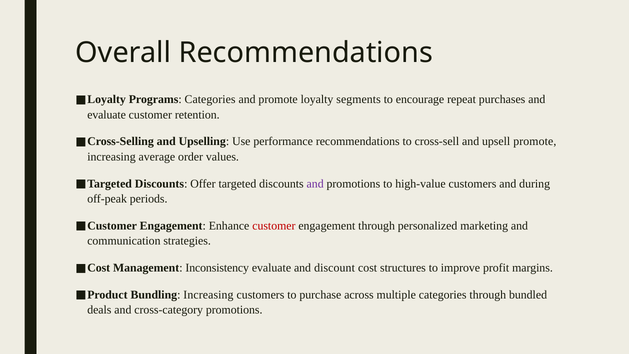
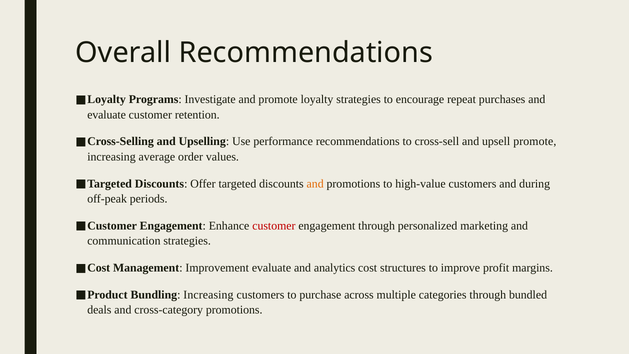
Programs Categories: Categories -> Investigate
loyalty segments: segments -> strategies
and at (315, 184) colour: purple -> orange
Inconsistency: Inconsistency -> Improvement
discount: discount -> analytics
